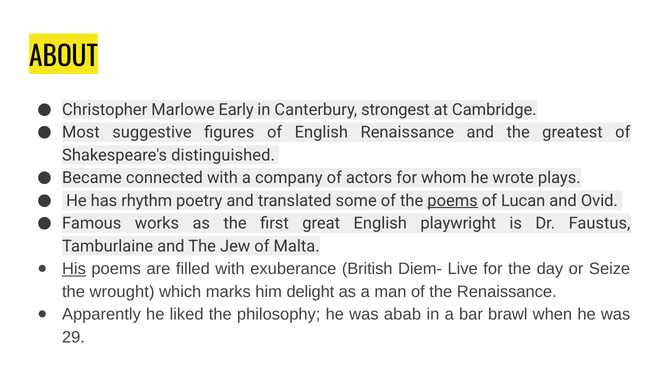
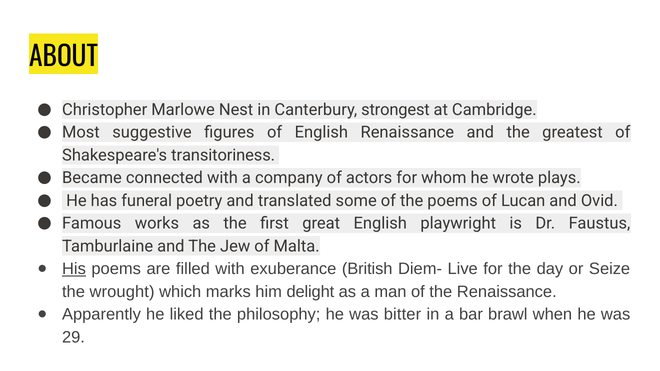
Early: Early -> Nest
distinguished: distinguished -> transitoriness
rhythm: rhythm -> funeral
poems at (453, 201) underline: present -> none
abab: abab -> bitter
